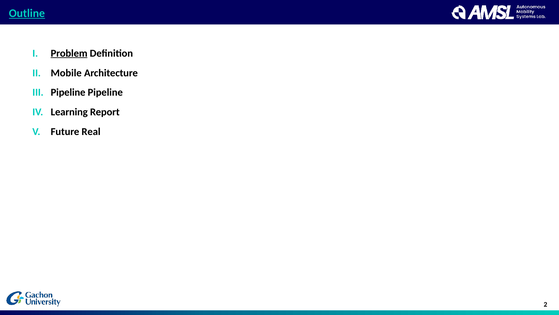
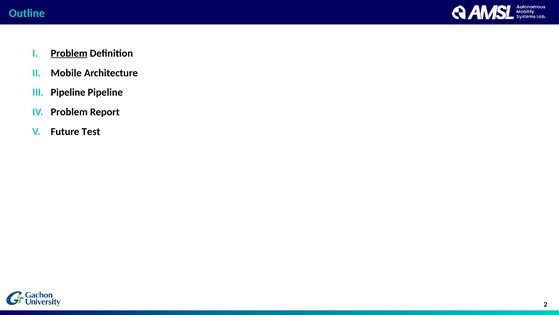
Outline underline: present -> none
Learning at (69, 112): Learning -> Problem
Real: Real -> Test
